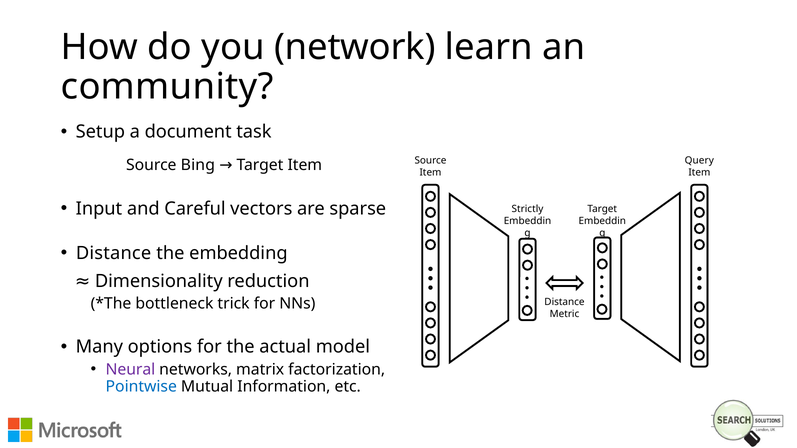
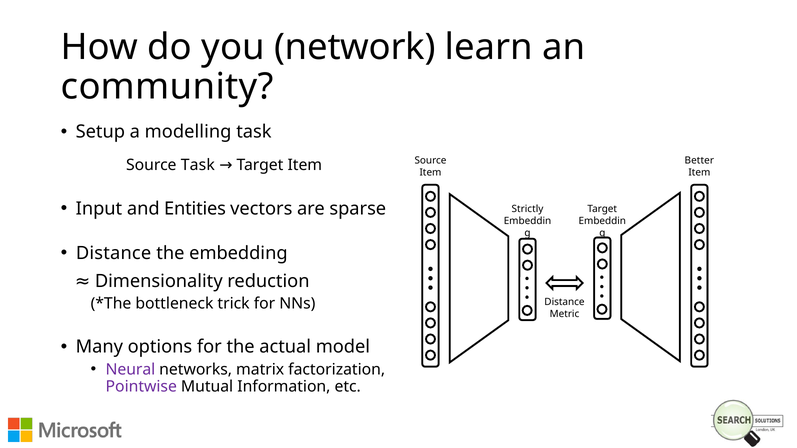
document: document -> modelling
Query: Query -> Better
Source Bing: Bing -> Task
Careful: Careful -> Entities
Pointwise colour: blue -> purple
